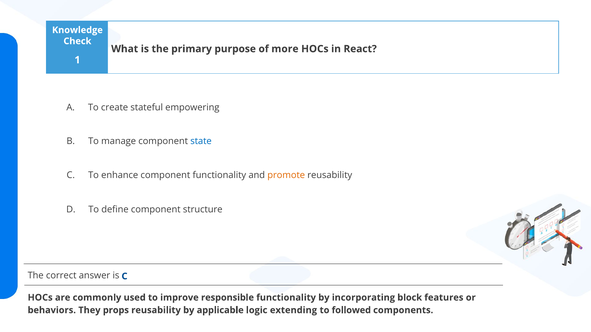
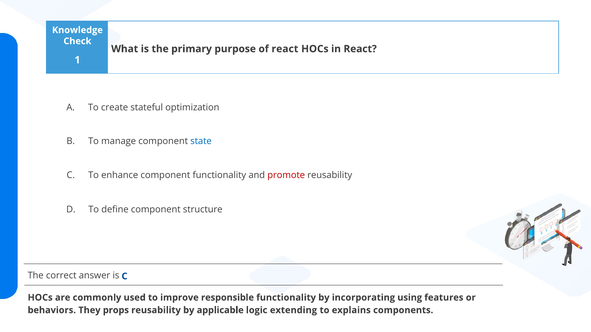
of more: more -> react
empowering: empowering -> optimization
promote colour: orange -> red
block: block -> using
followed: followed -> explains
